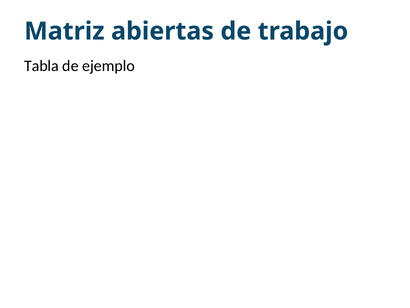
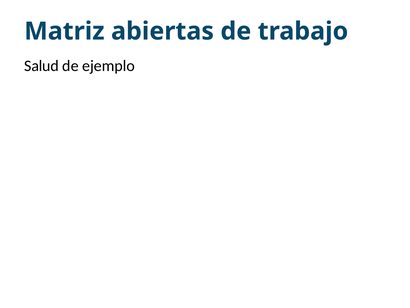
Tabla: Tabla -> Salud
